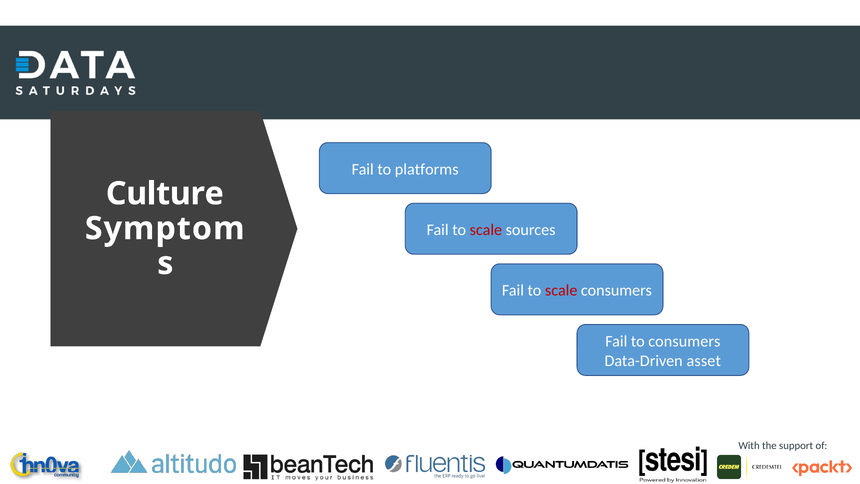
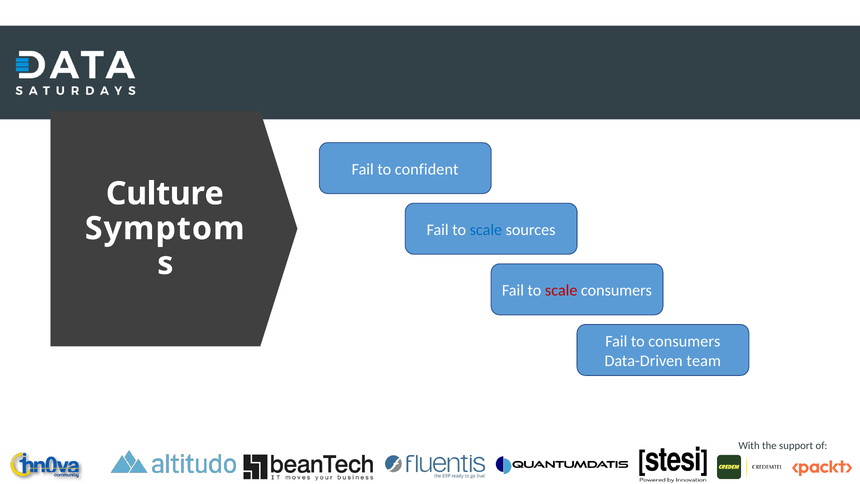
platforms: platforms -> confident
scale at (486, 230) colour: red -> blue
asset: asset -> team
